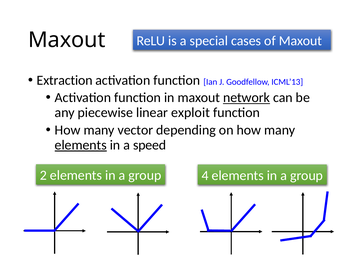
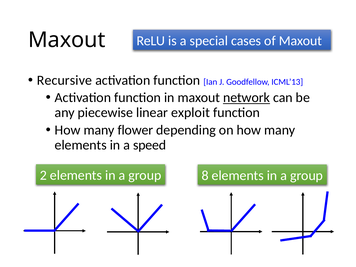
Extraction: Extraction -> Recursive
vector: vector -> flower
elements at (81, 145) underline: present -> none
4: 4 -> 8
